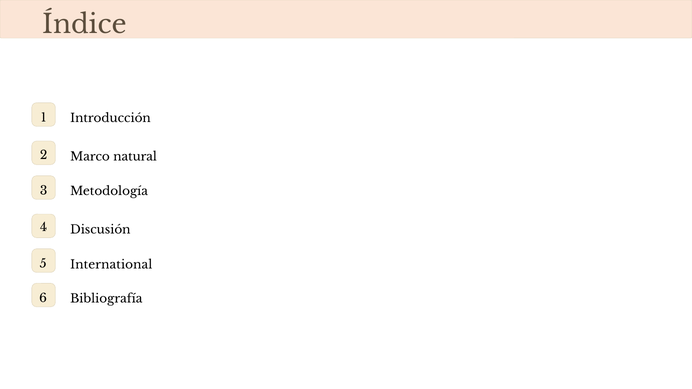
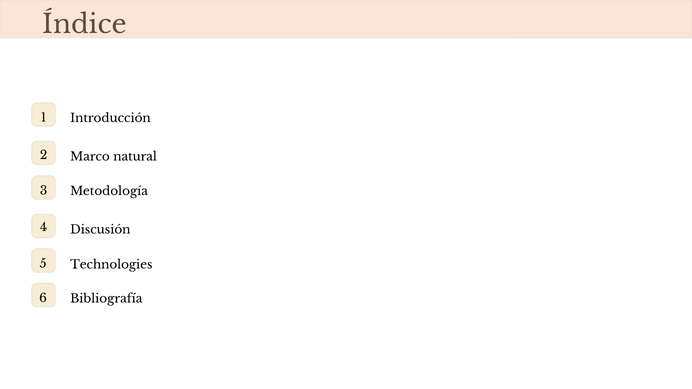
International: International -> Technologies
